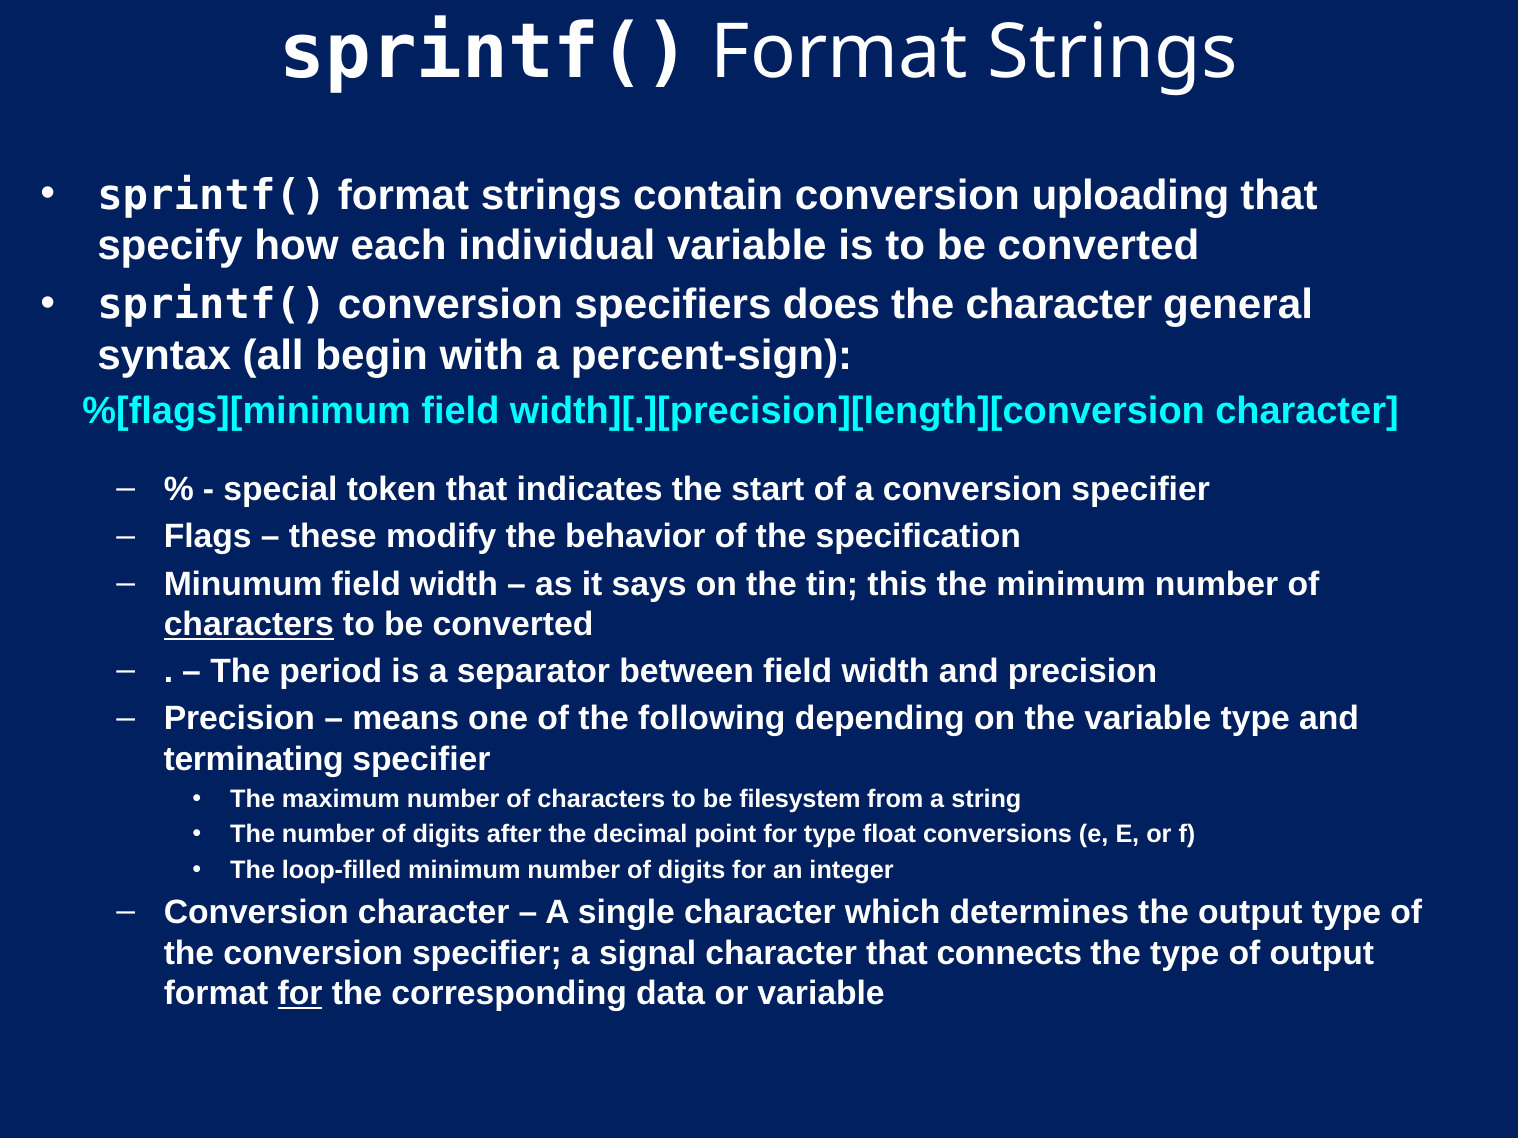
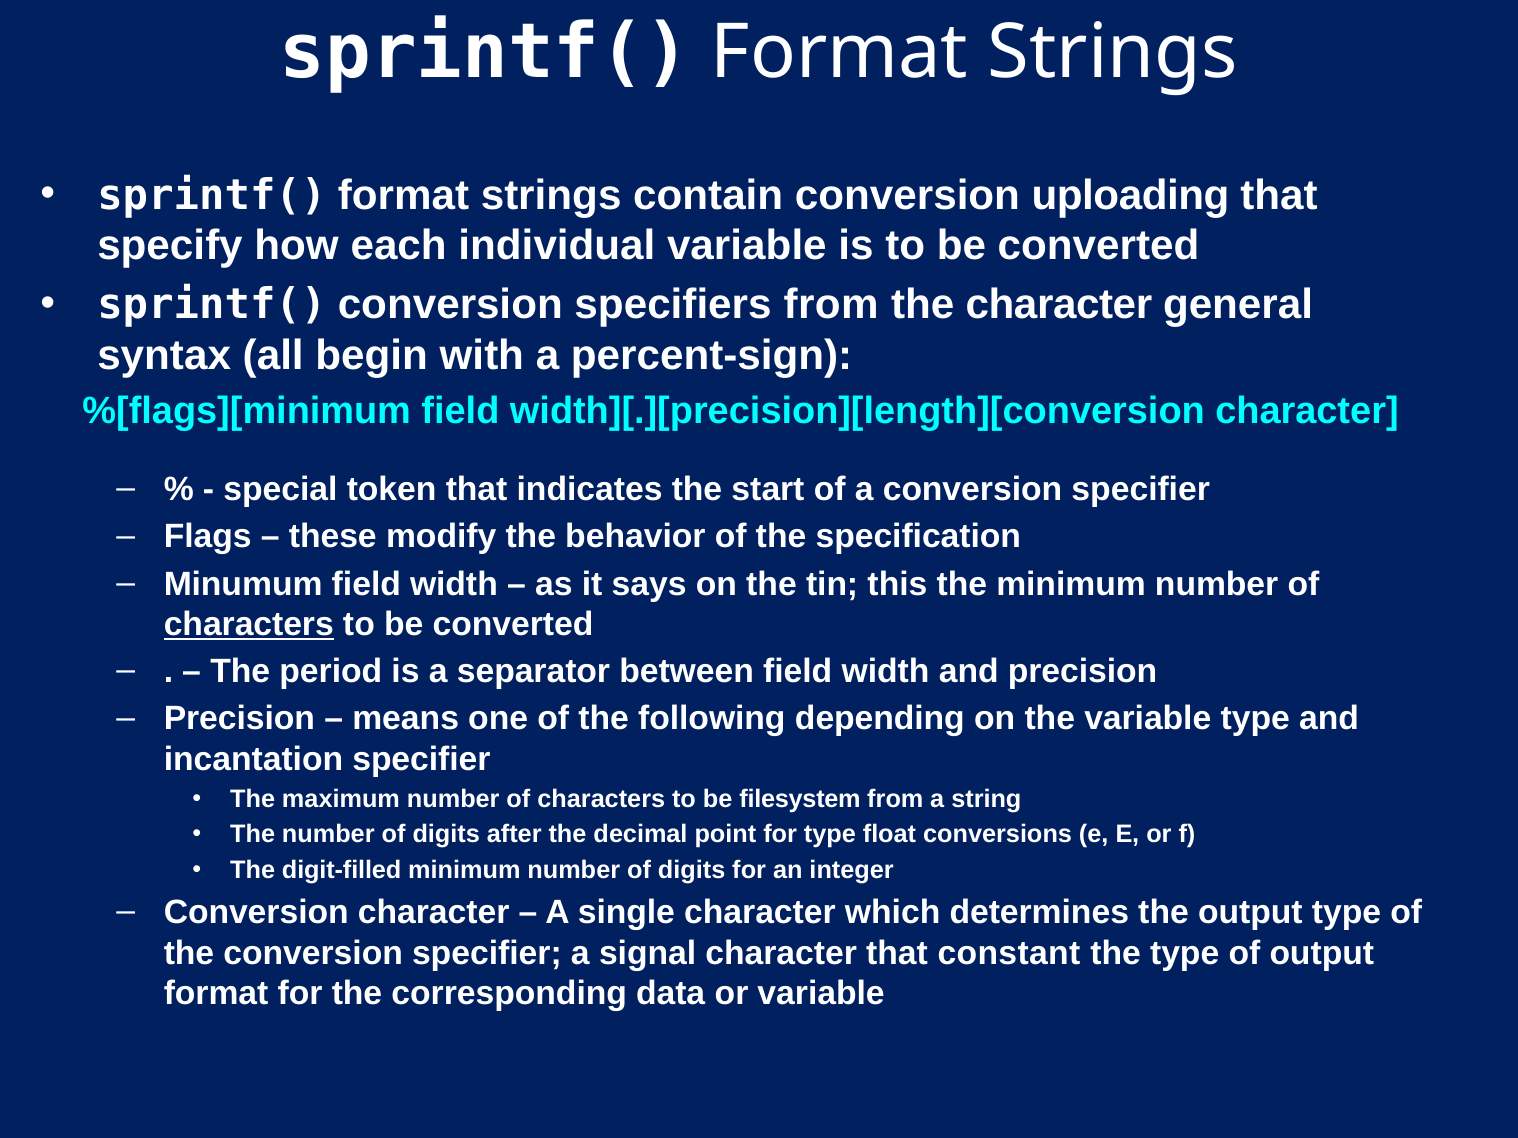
specifiers does: does -> from
terminating: terminating -> incantation
loop-filled: loop-filled -> digit-filled
connects: connects -> constant
for at (300, 994) underline: present -> none
